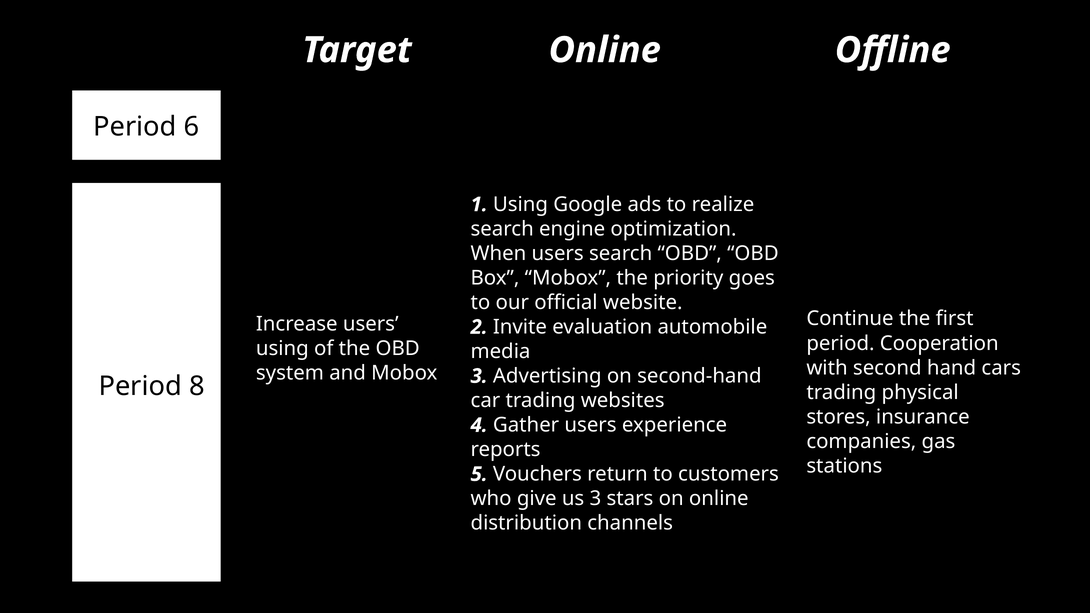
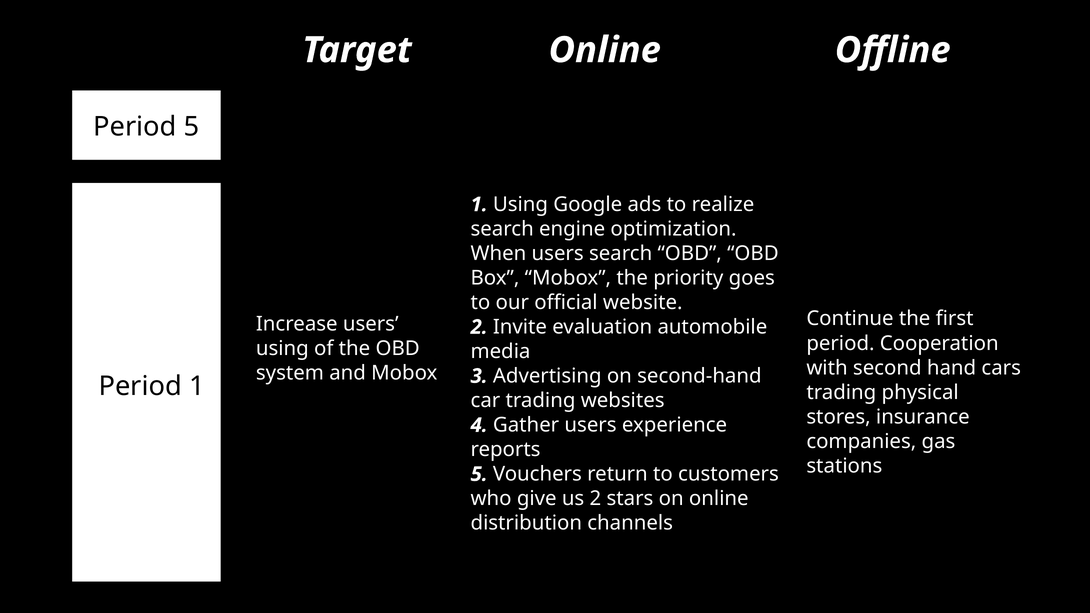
Period 6: 6 -> 5
Period 8: 8 -> 1
us 3: 3 -> 2
